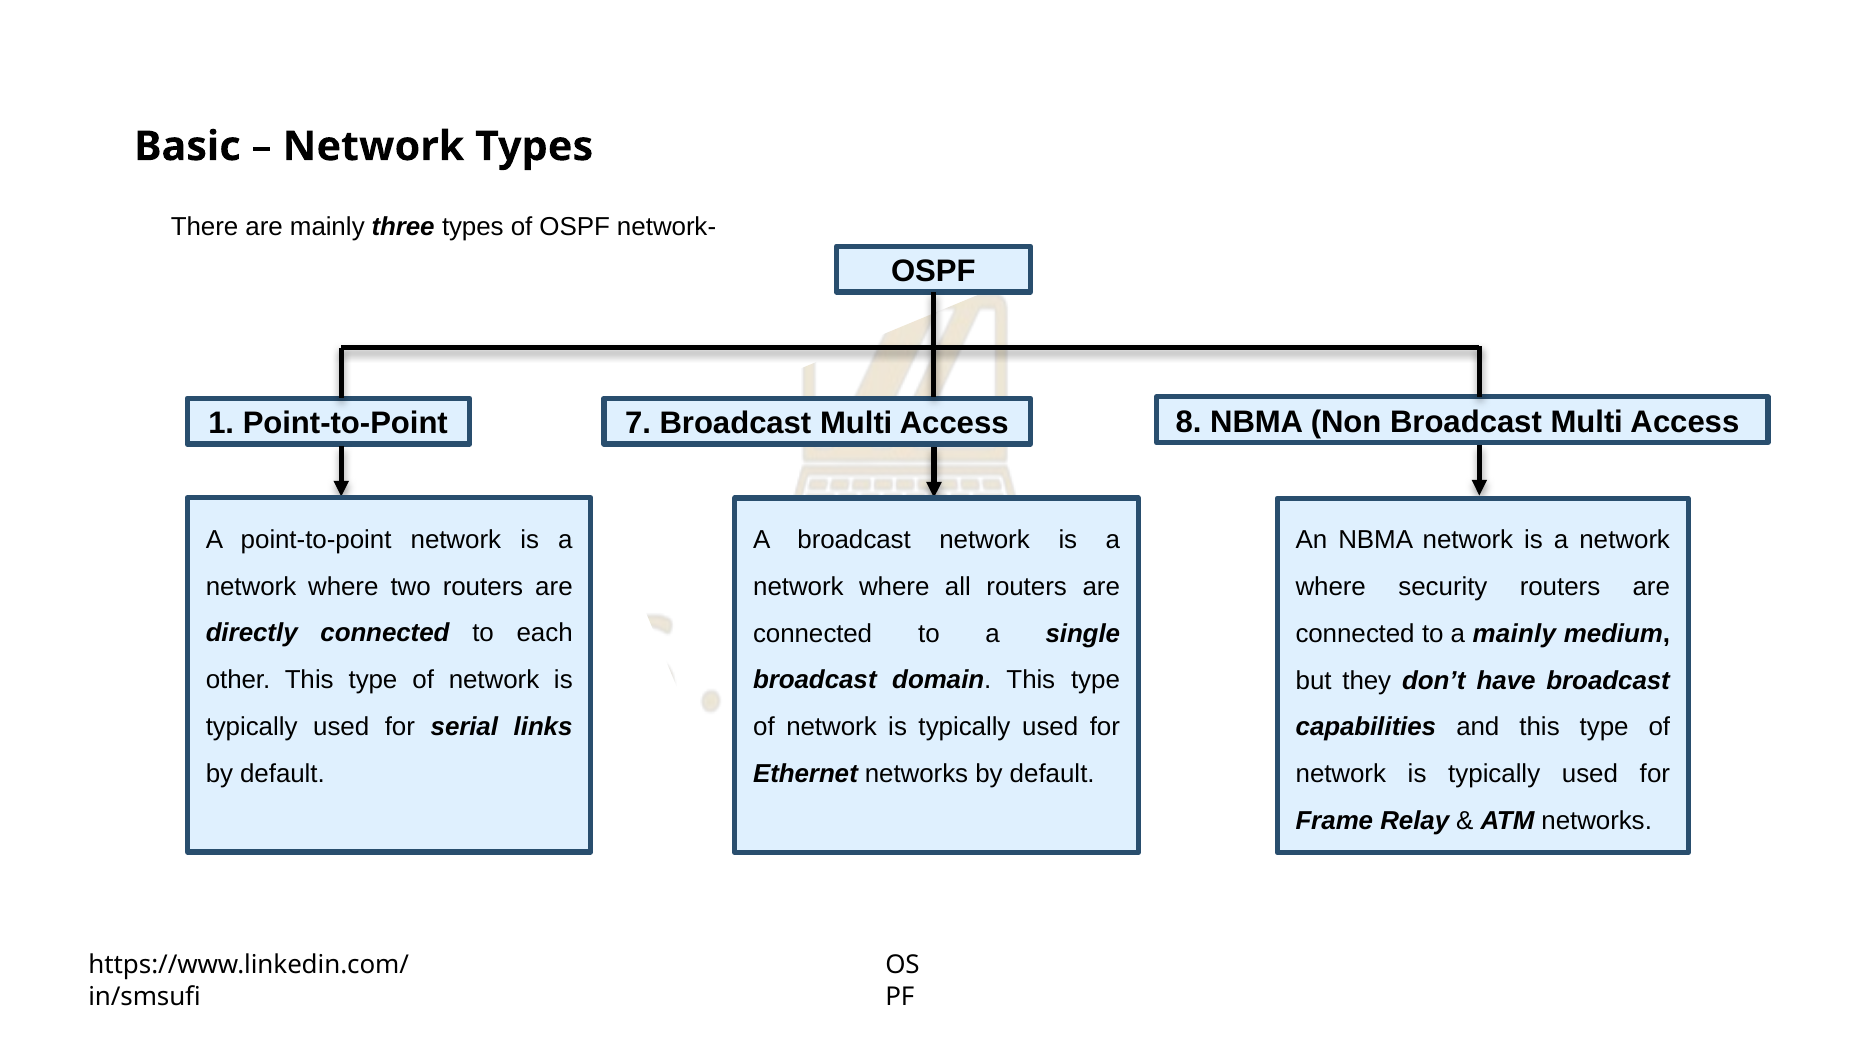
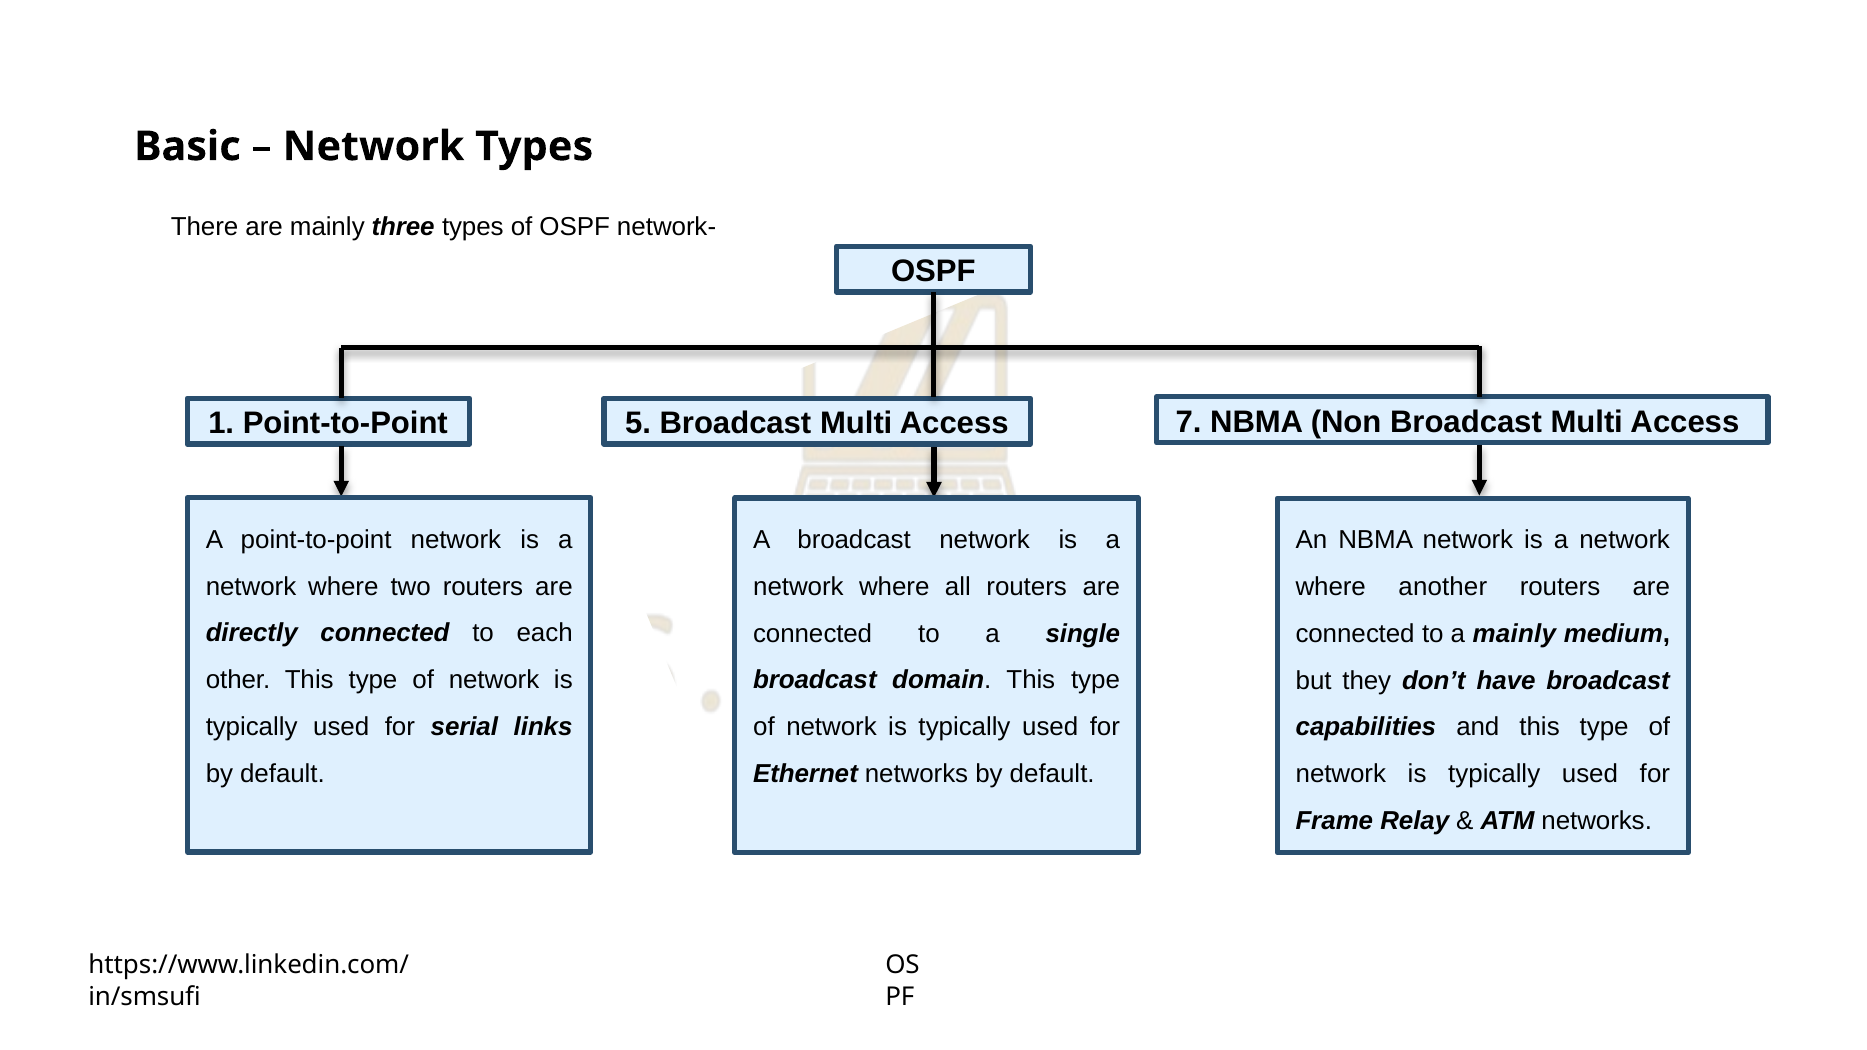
7: 7 -> 5
8: 8 -> 7
security: security -> another
